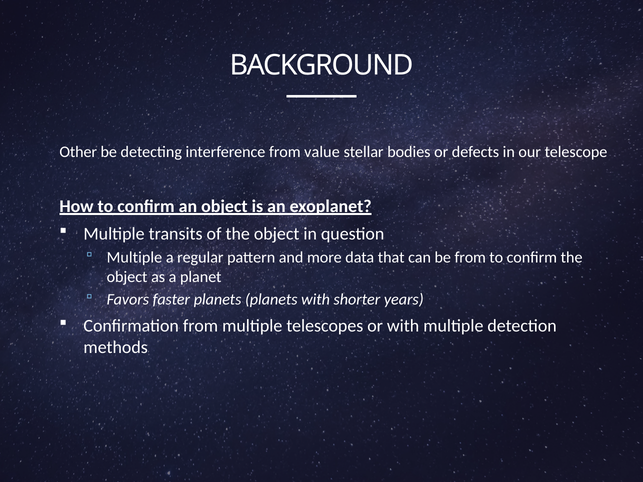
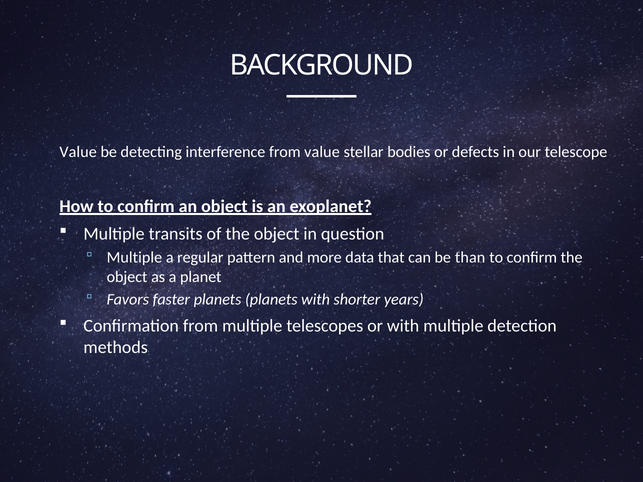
Other at (78, 152): Other -> Value
be from: from -> than
